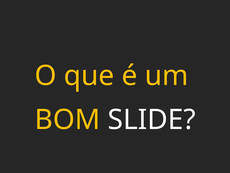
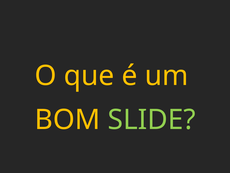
SLIDE colour: white -> light green
